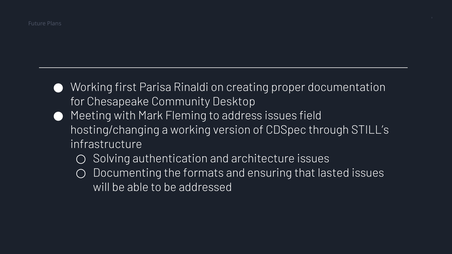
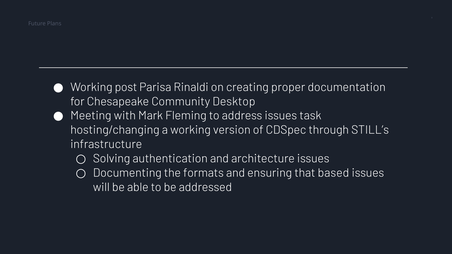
first: first -> post
field: field -> task
lasted: lasted -> based
